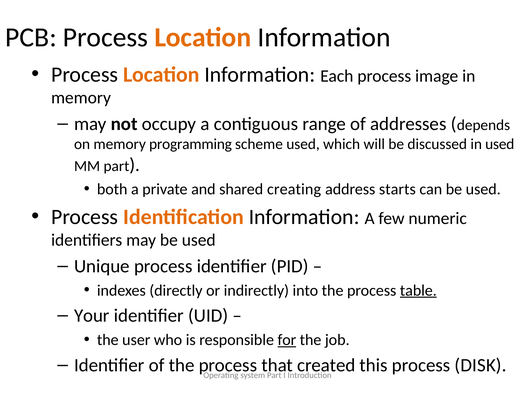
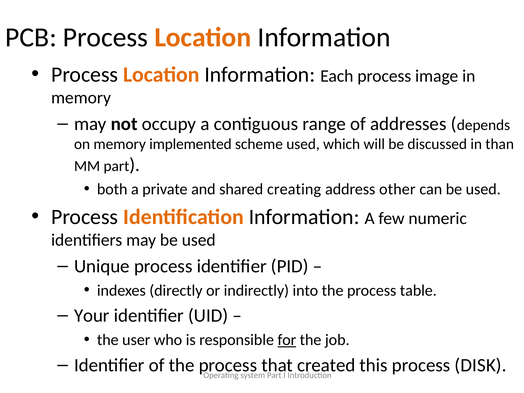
programming: programming -> implemented
in used: used -> than
starts: starts -> other
table underline: present -> none
